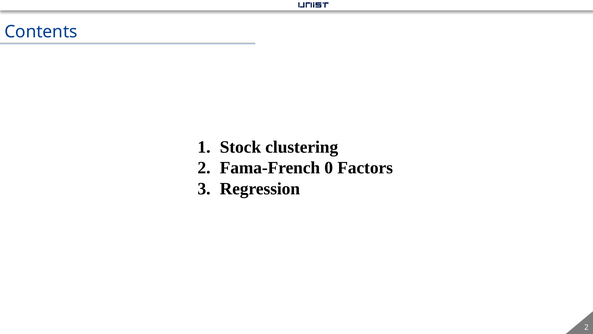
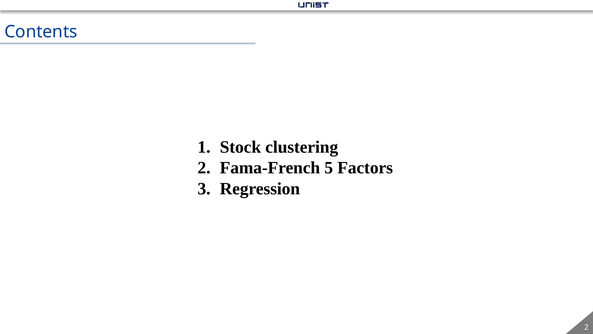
0: 0 -> 5
